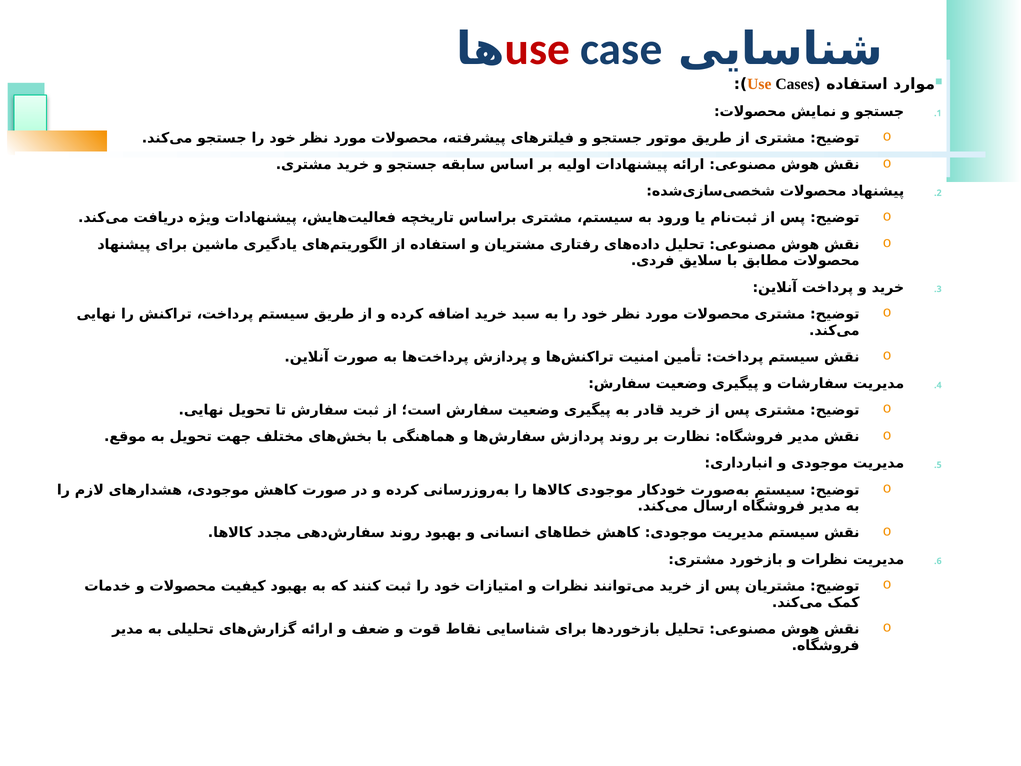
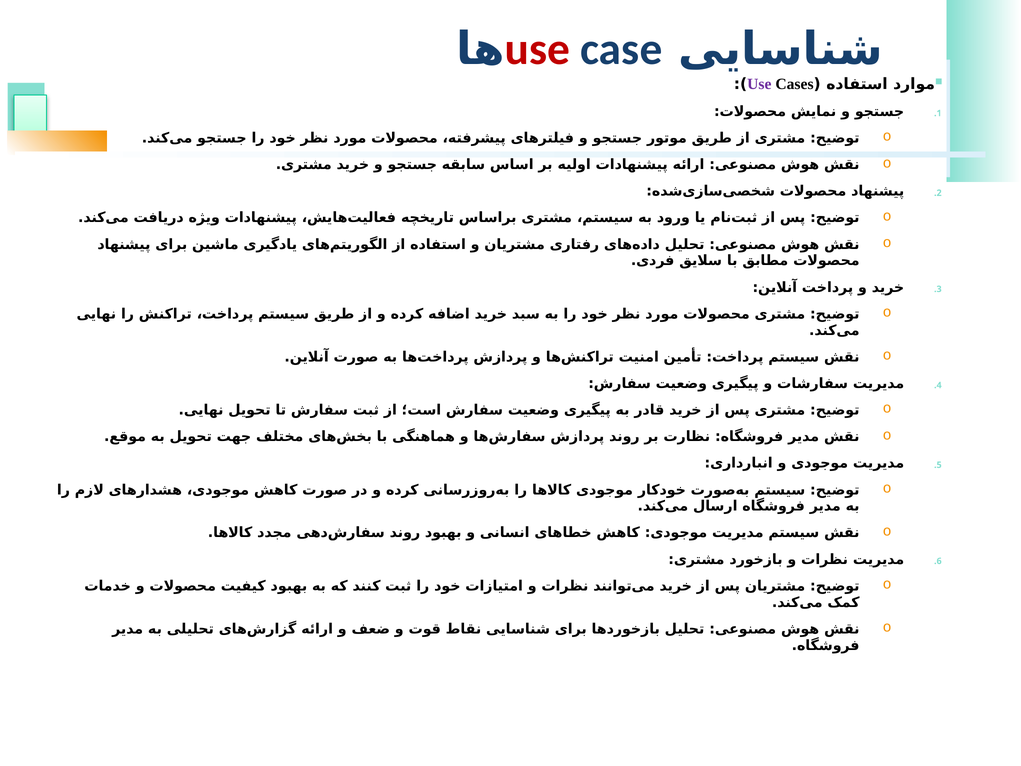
Use at (759, 84) colour: orange -> purple
